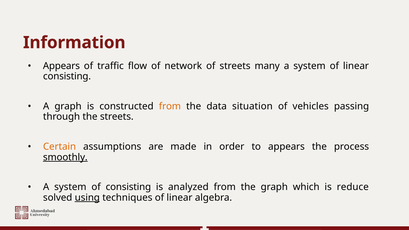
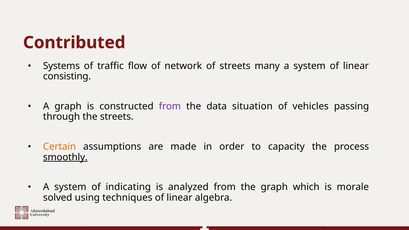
Information: Information -> Contributed
Appears at (61, 66): Appears -> Systems
from at (170, 106) colour: orange -> purple
to appears: appears -> capacity
of consisting: consisting -> indicating
reduce: reduce -> morale
using underline: present -> none
